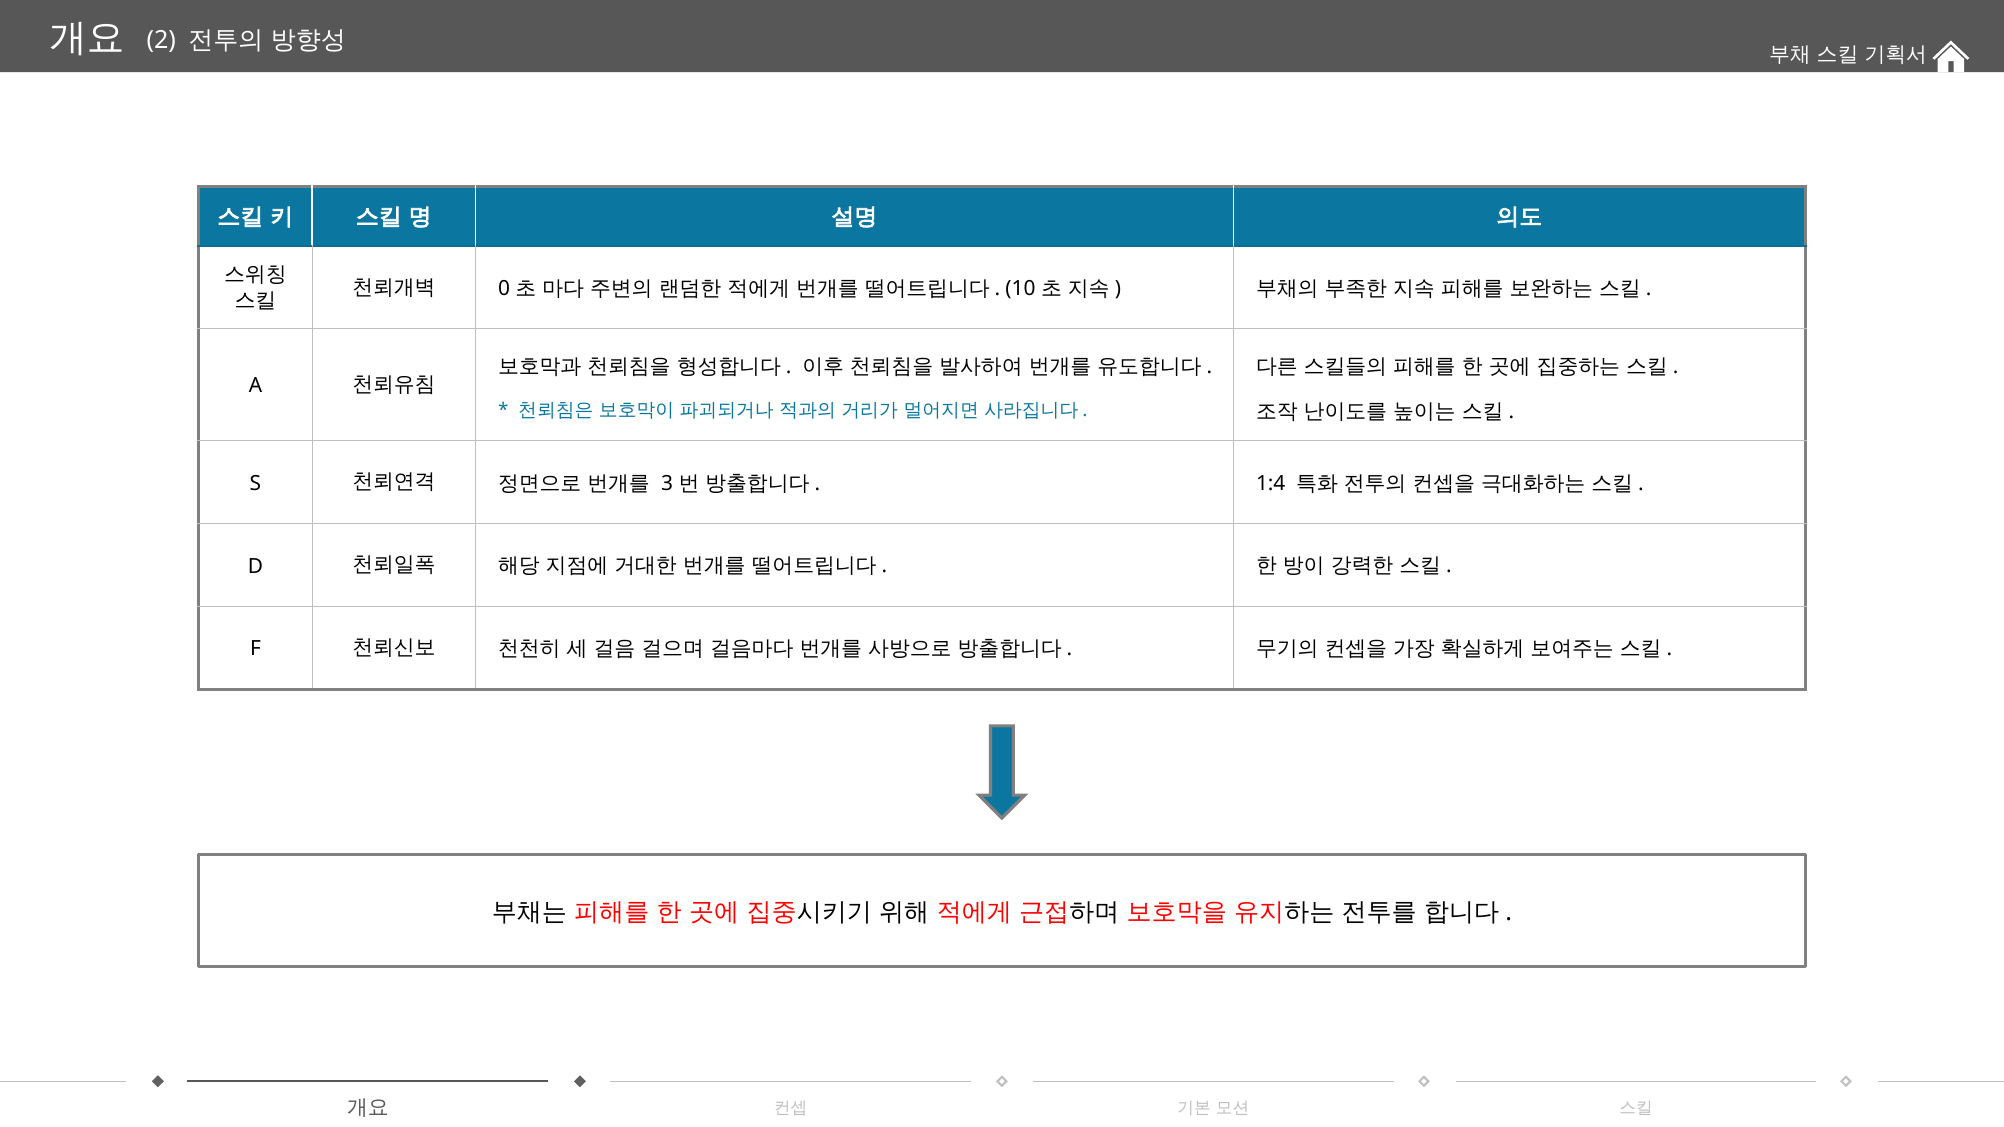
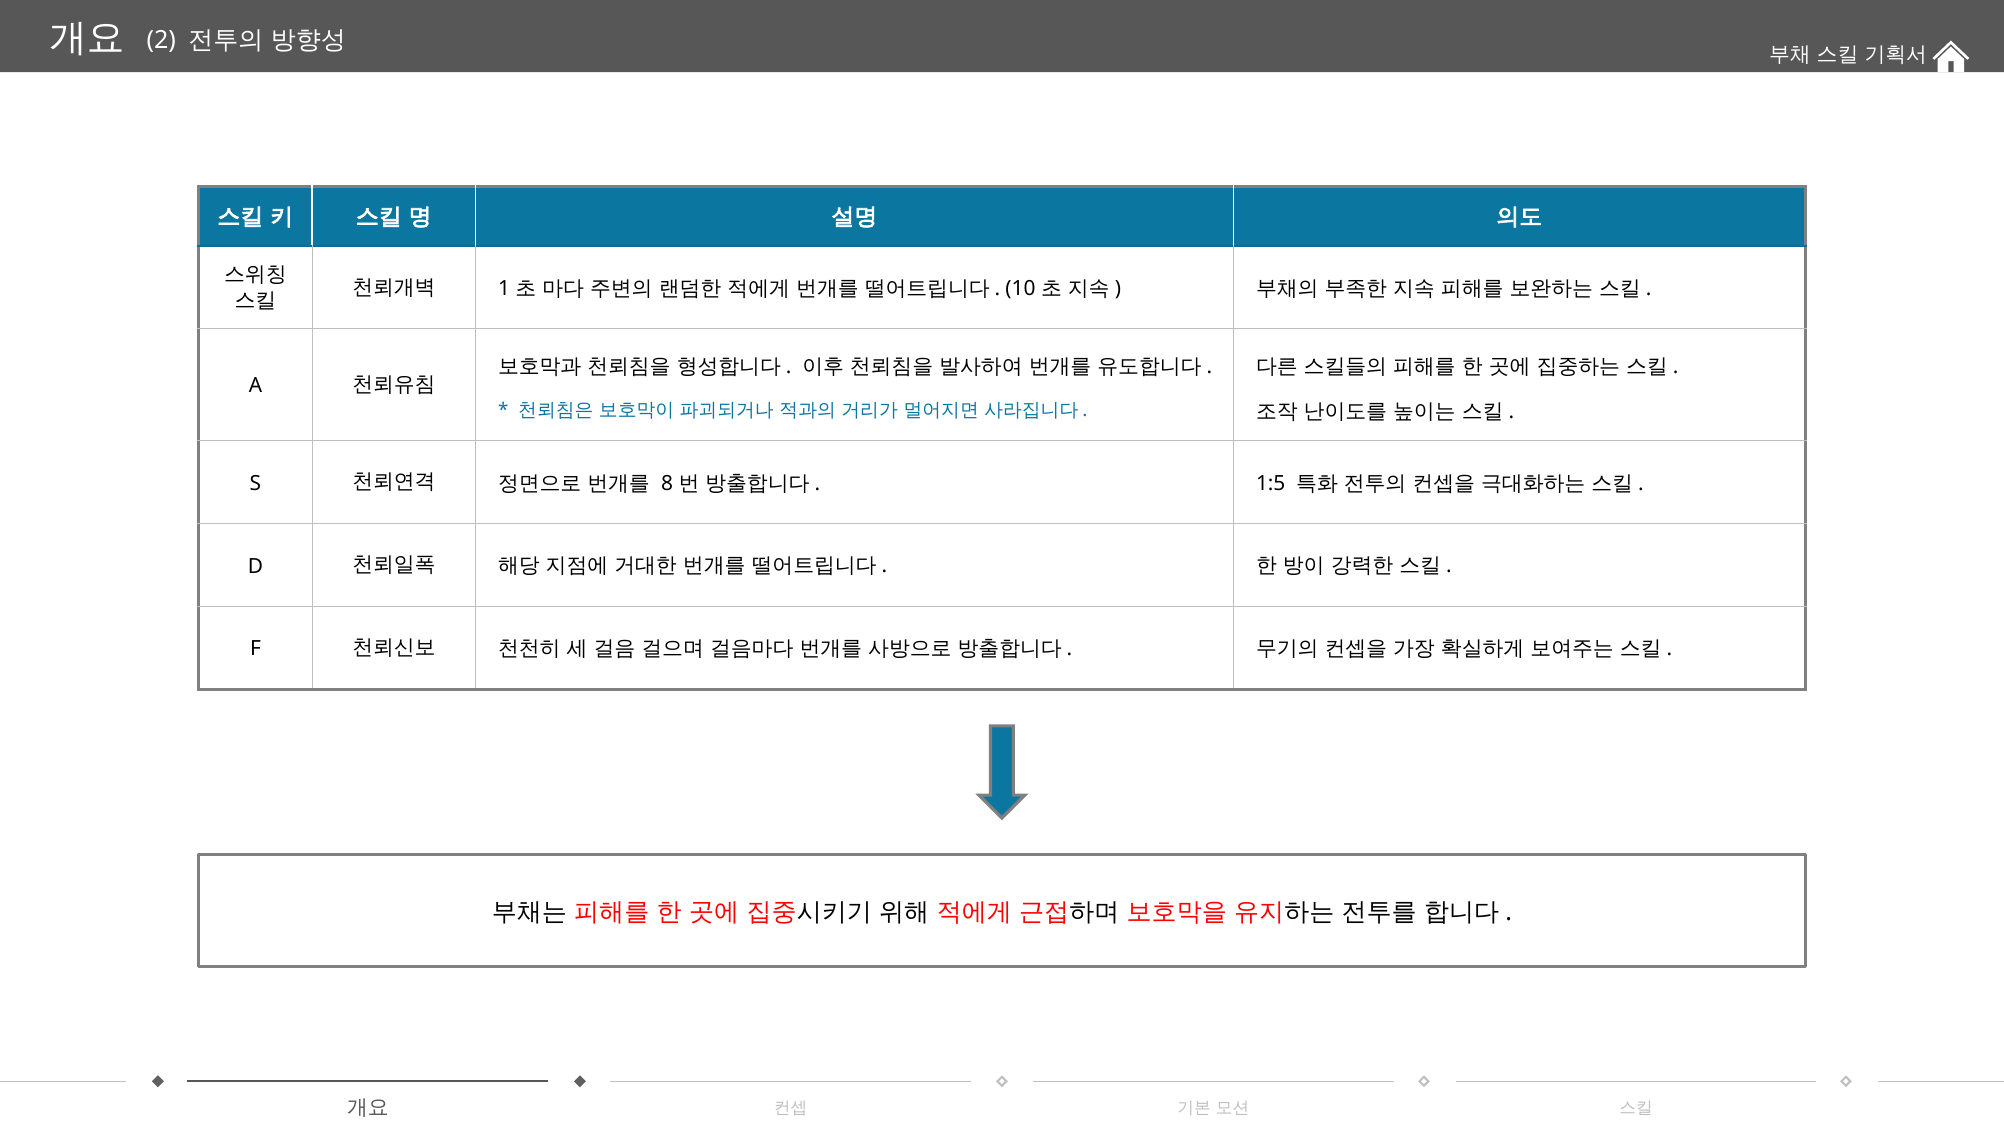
0: 0 -> 1
3: 3 -> 8
1:4: 1:4 -> 1:5
